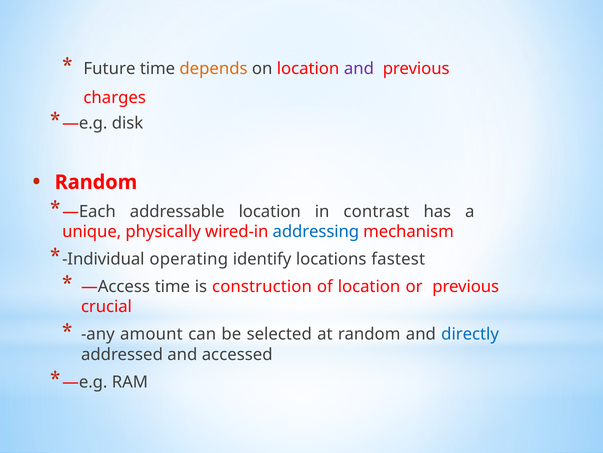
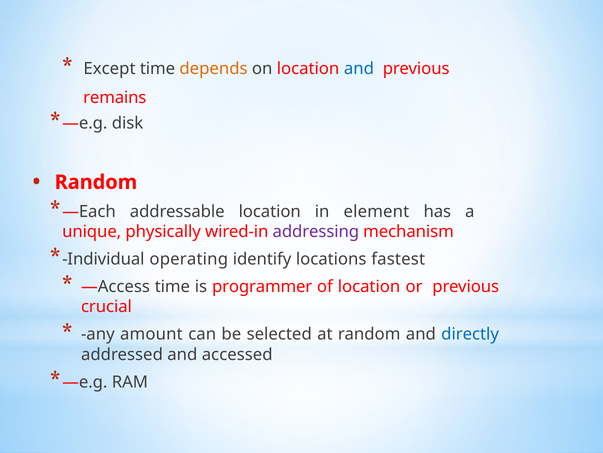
Future: Future -> Except
and at (359, 68) colour: purple -> blue
charges: charges -> remains
contrast: contrast -> element
addressing colour: blue -> purple
construction: construction -> programmer
